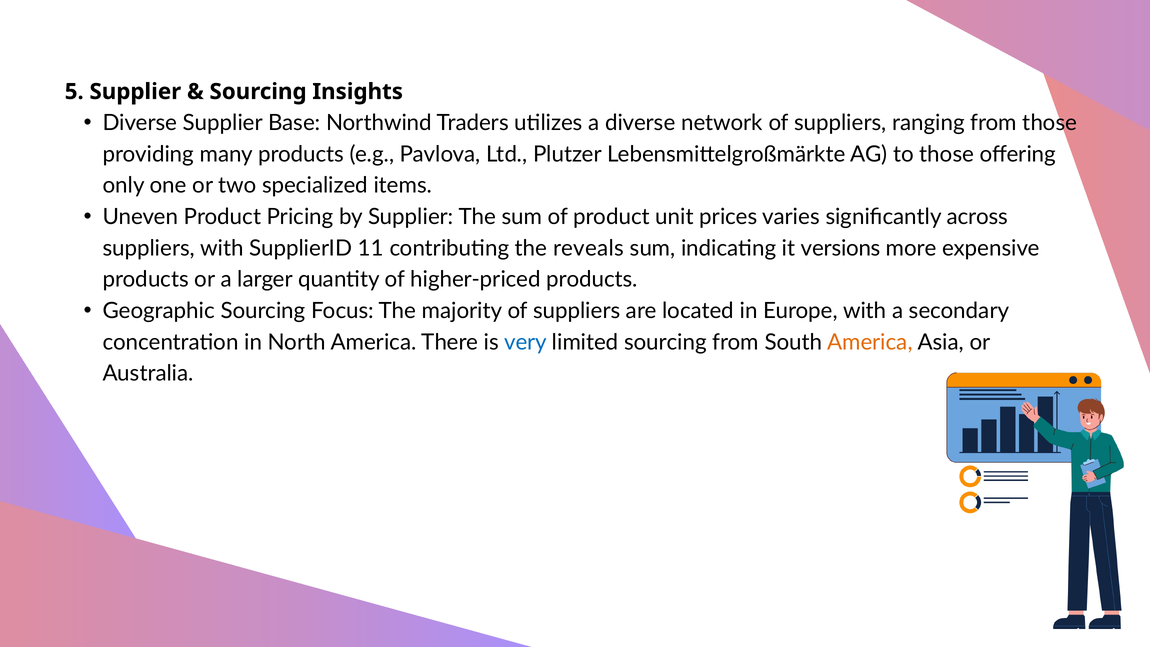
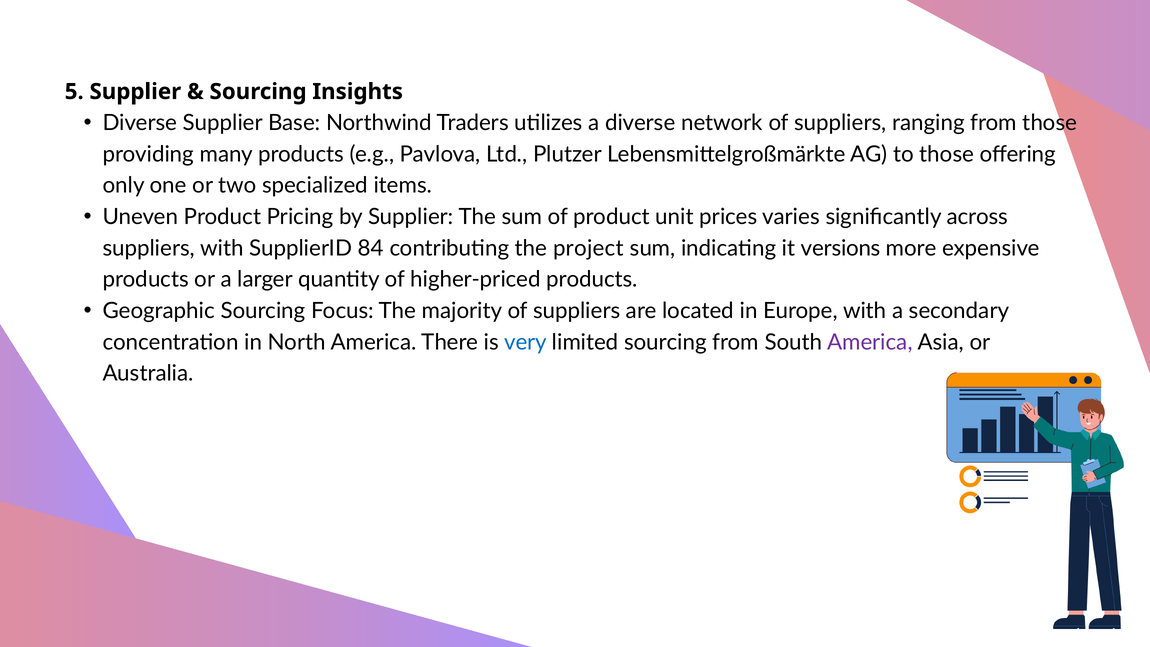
11: 11 -> 84
reveals: reveals -> project
America at (870, 342) colour: orange -> purple
